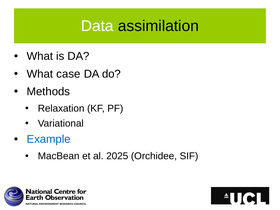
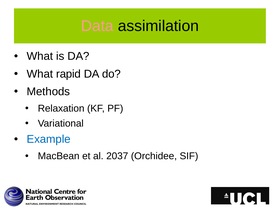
Data colour: white -> pink
case: case -> rapid
2025: 2025 -> 2037
